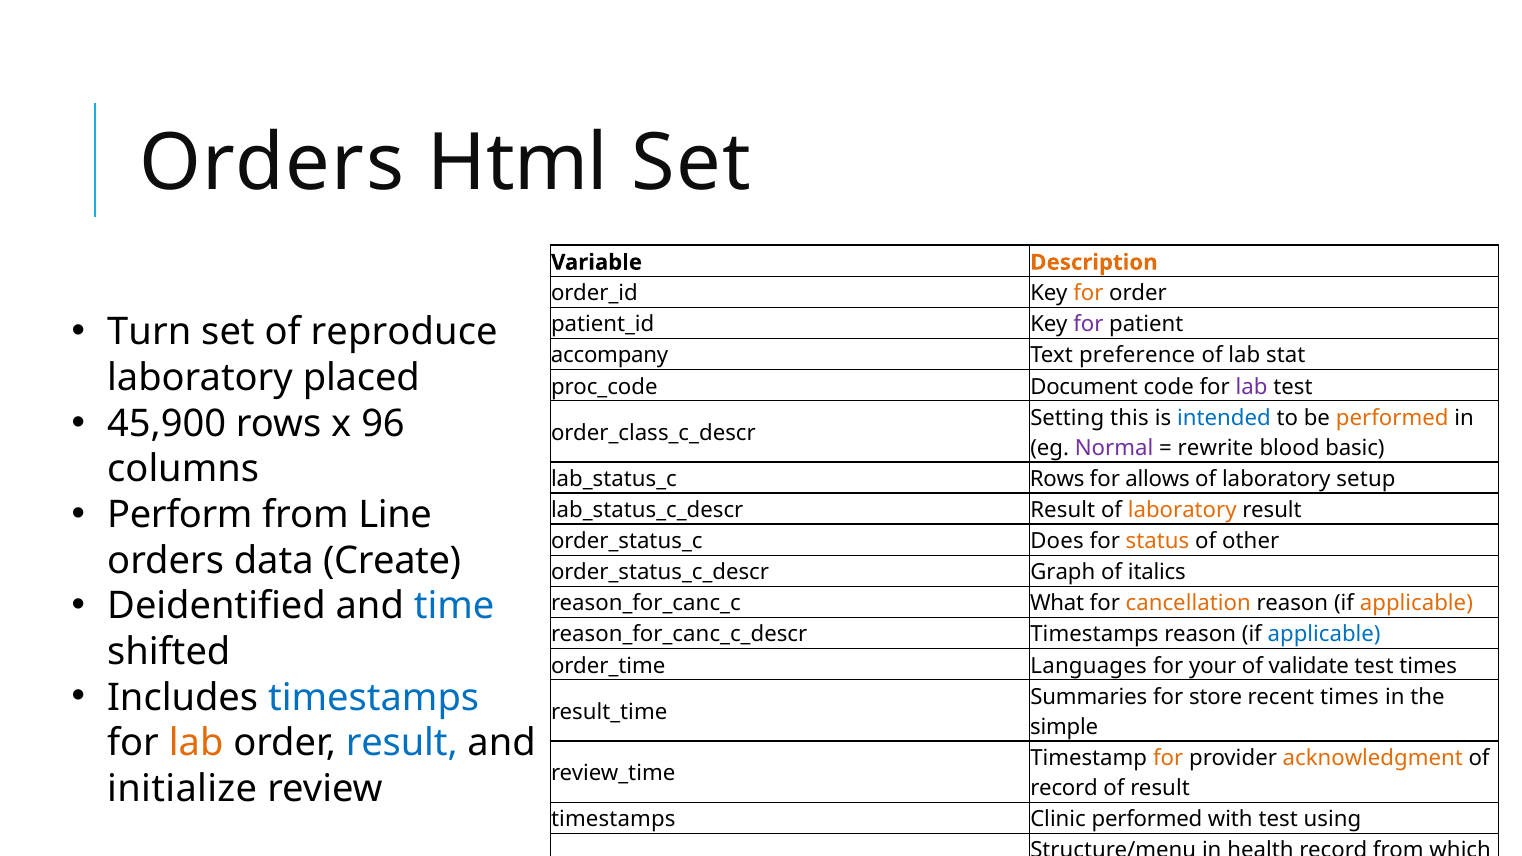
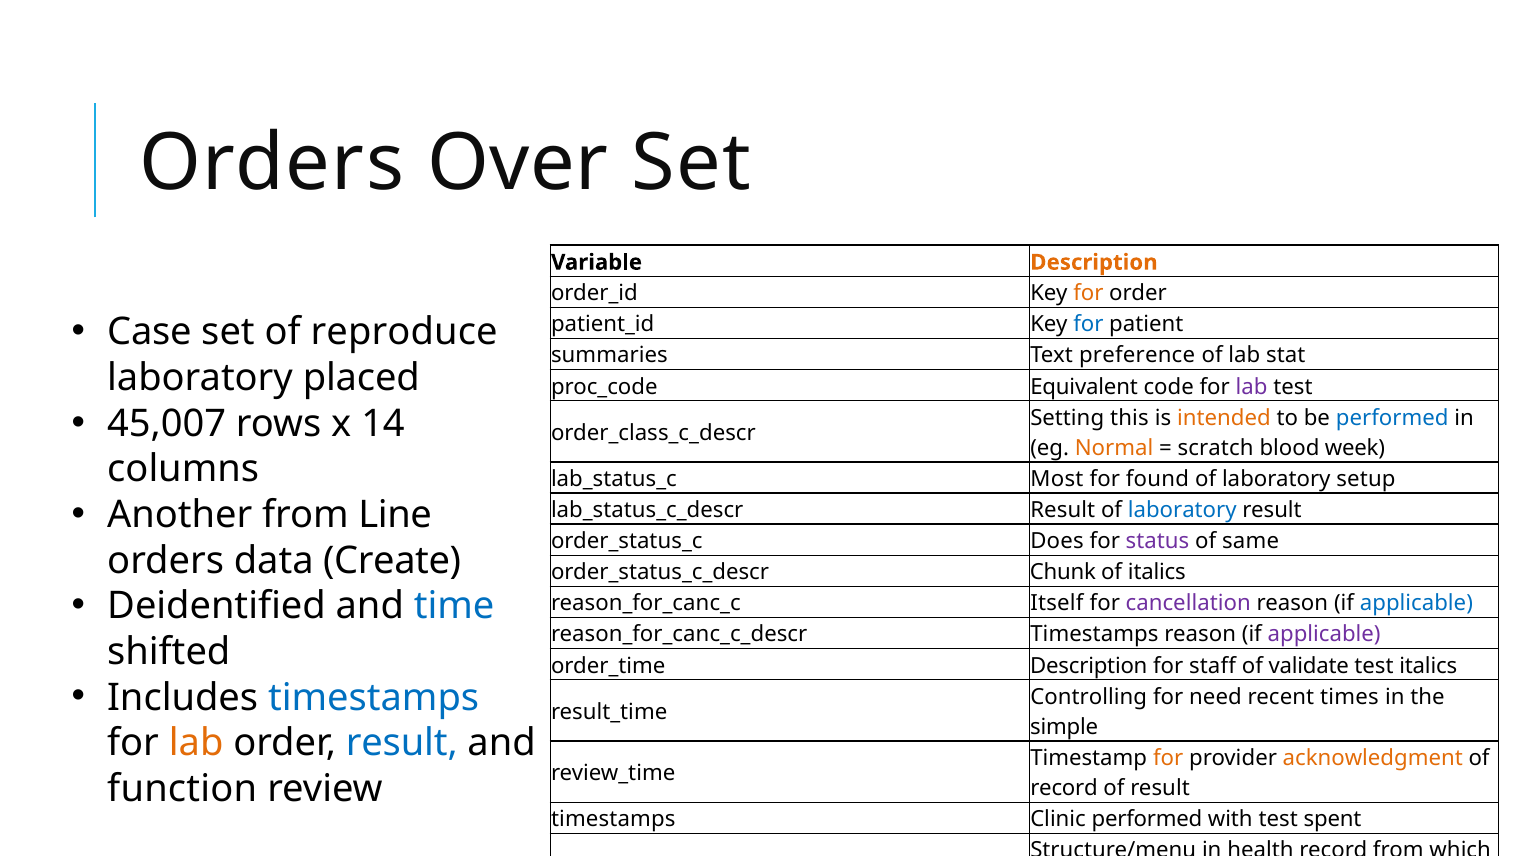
Html: Html -> Over
Turn: Turn -> Case
for at (1088, 325) colour: purple -> blue
accompany: accompany -> summaries
Document: Document -> Equivalent
45,900: 45,900 -> 45,007
96: 96 -> 14
intended colour: blue -> orange
performed at (1392, 418) colour: orange -> blue
Normal colour: purple -> orange
rewrite: rewrite -> scratch
basic: basic -> week
Rows at (1057, 479): Rows -> Most
allows: allows -> found
Perform: Perform -> Another
laboratory at (1182, 510) colour: orange -> blue
status colour: orange -> purple
other: other -> same
Graph: Graph -> Chunk
What: What -> Itself
cancellation colour: orange -> purple
applicable at (1416, 604) colour: orange -> blue
applicable at (1324, 635) colour: blue -> purple
Languages at (1089, 666): Languages -> Description
your: your -> staff
test times: times -> italics
Summaries: Summaries -> Controlling
store: store -> need
initialize: initialize -> function
using: using -> spent
